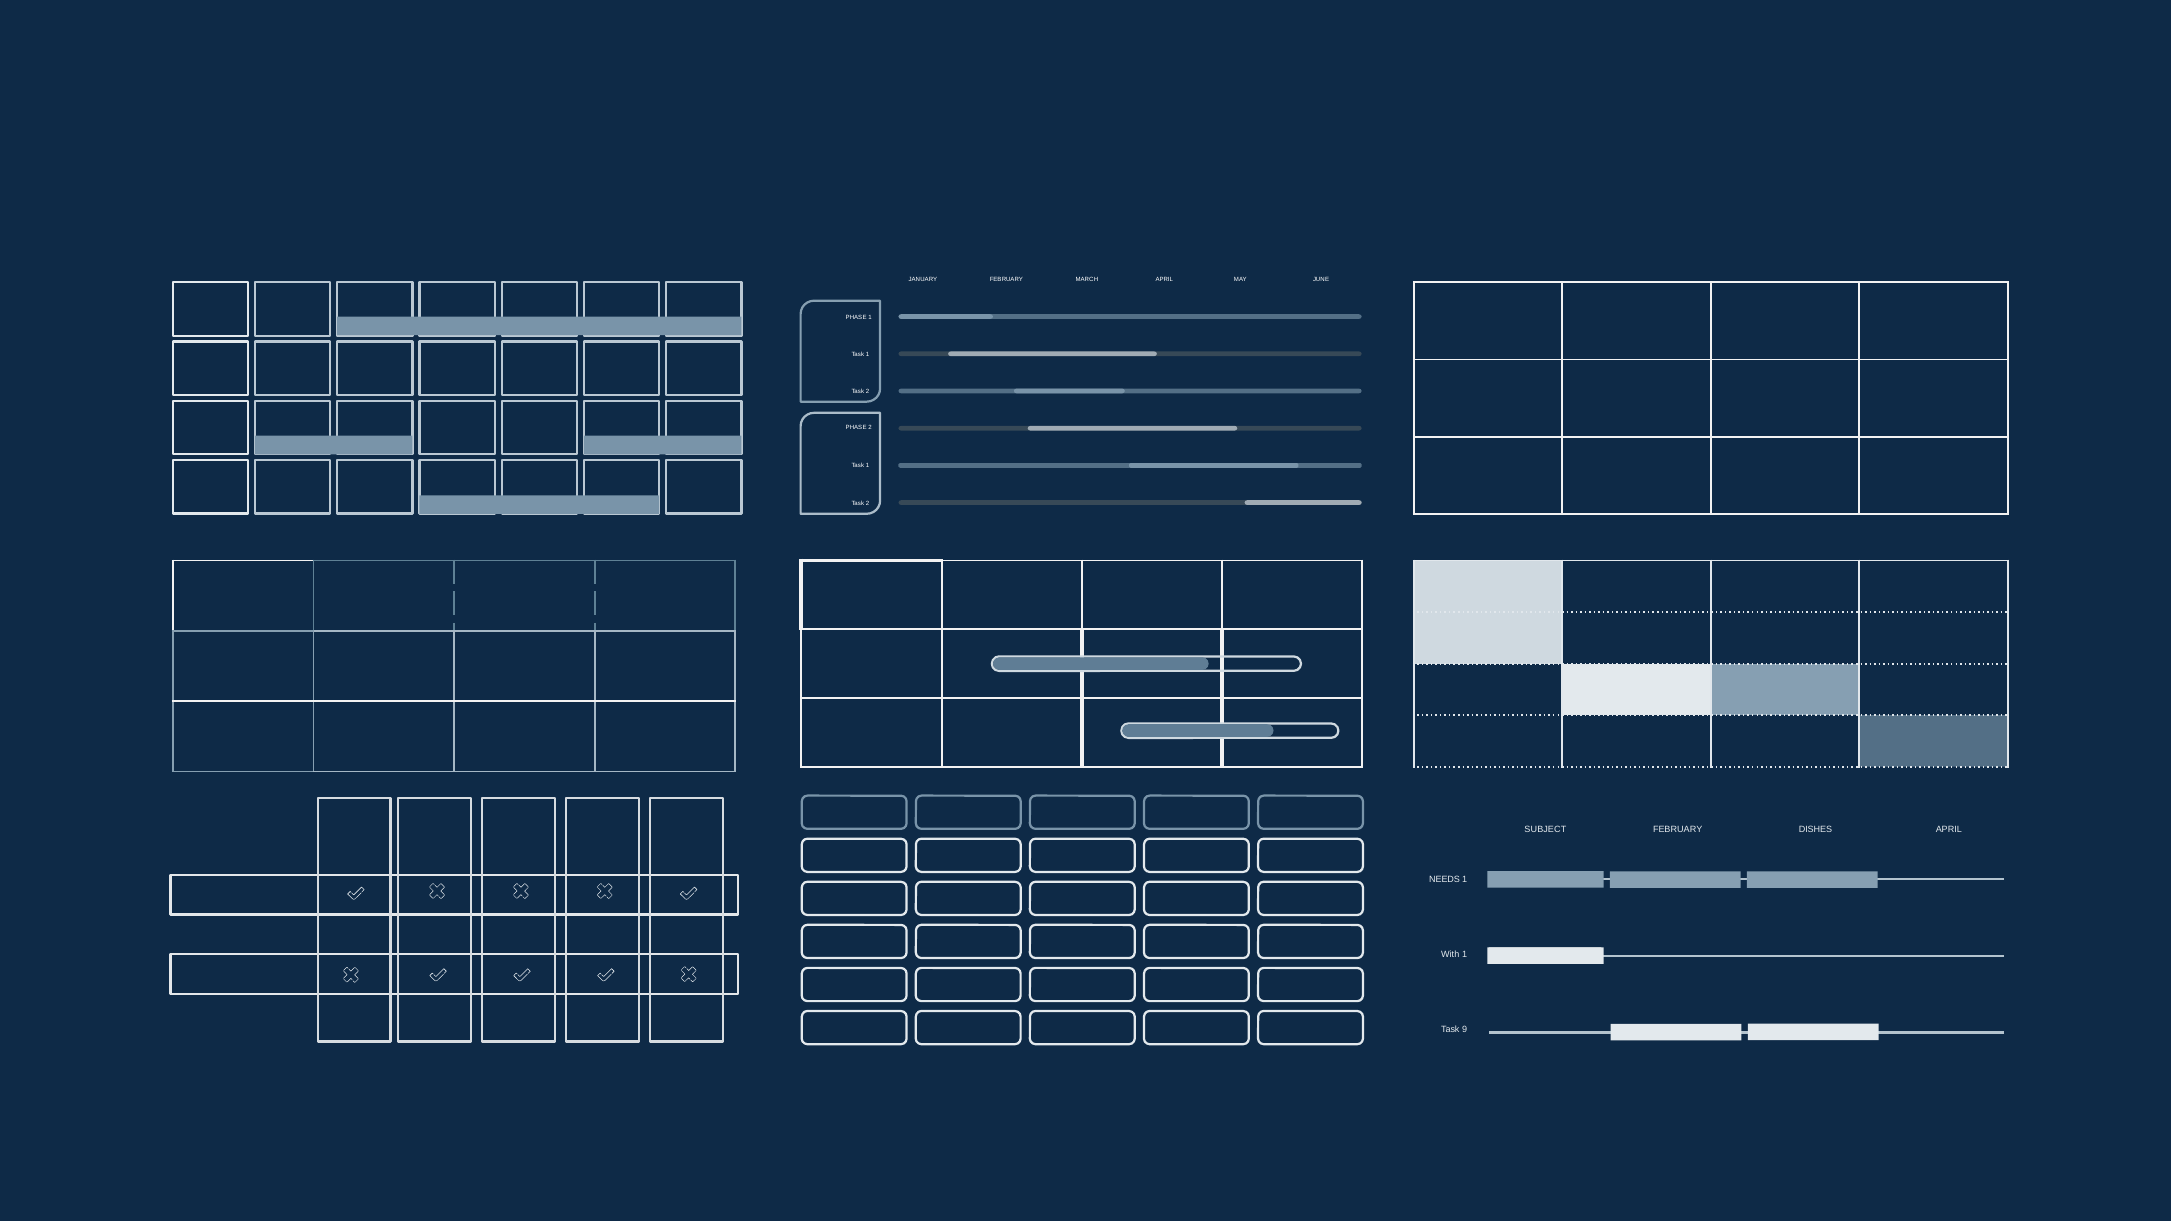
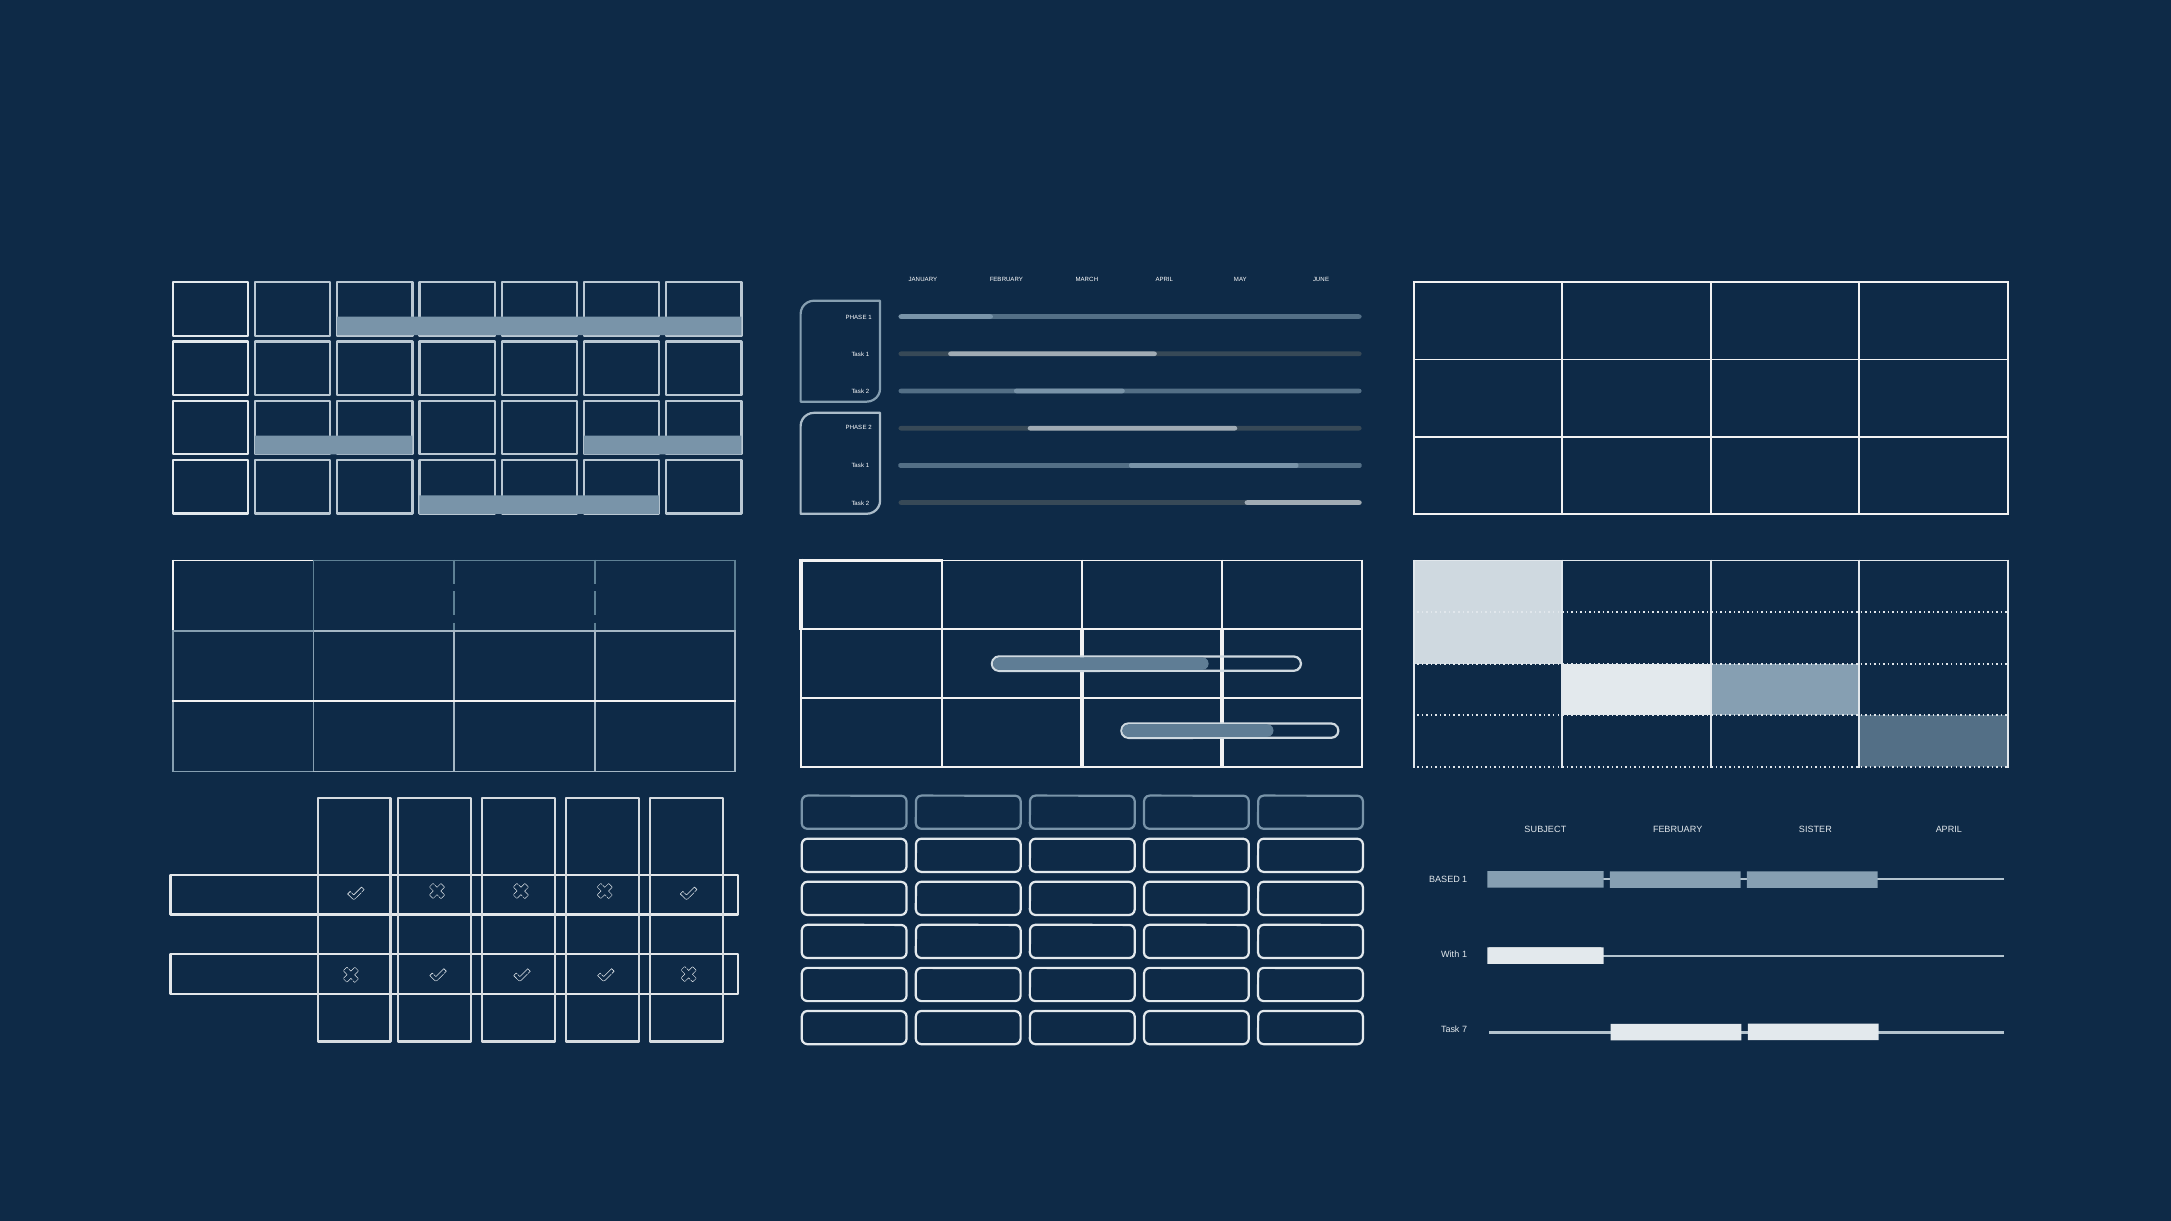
DISHES: DISHES -> SISTER
NEEDS: NEEDS -> BASED
9: 9 -> 7
